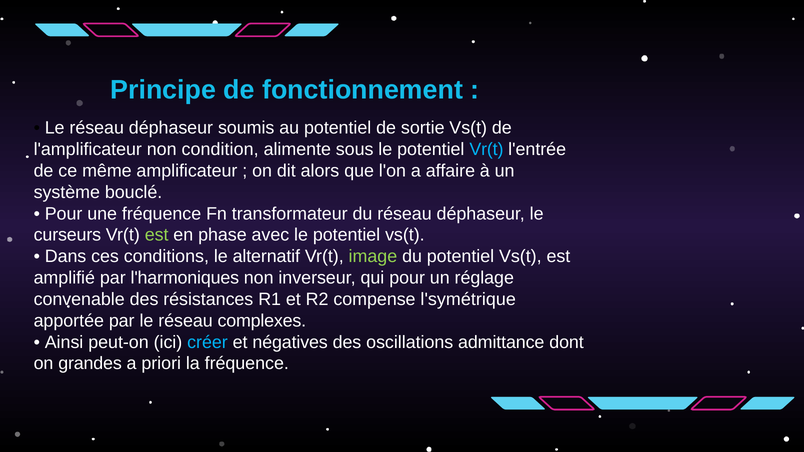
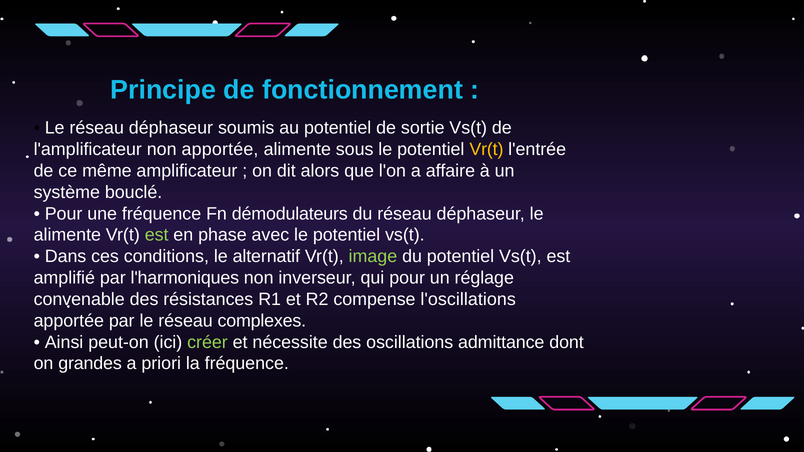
non condition: condition -> apportée
Vr(t at (486, 149) colour: light blue -> yellow
transformateur: transformateur -> démodulateurs
curseurs at (67, 235): curseurs -> alimente
l'symétrique: l'symétrique -> l'oscillations
créer colour: light blue -> light green
négatives: négatives -> nécessite
